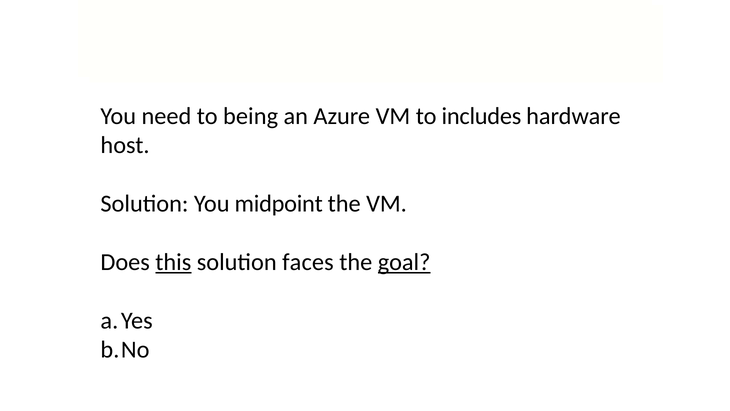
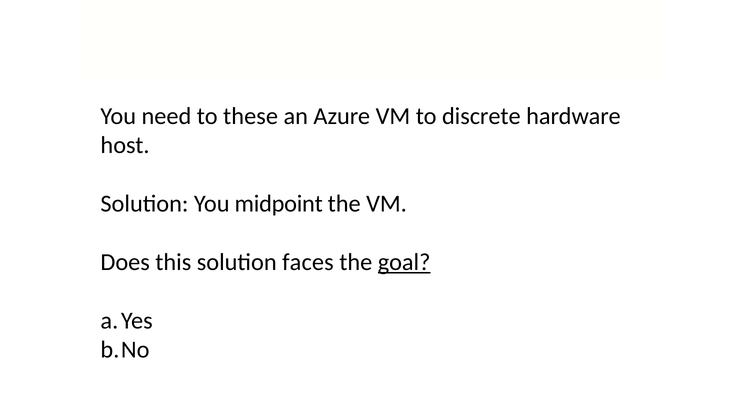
being: being -> these
includes: includes -> discrete
this underline: present -> none
